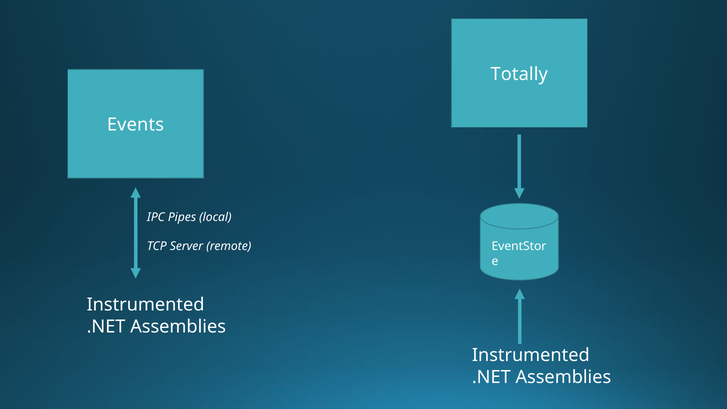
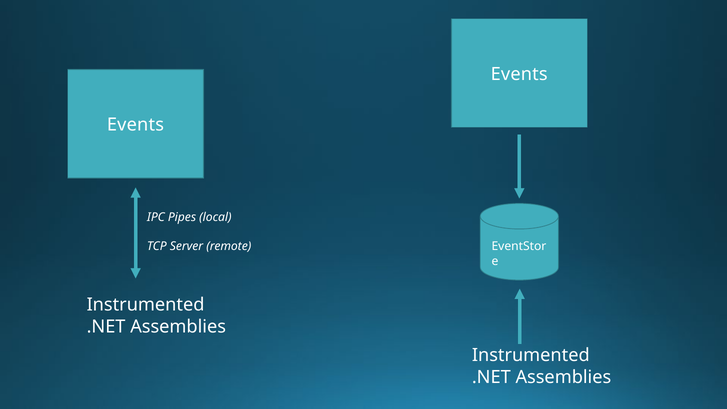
Totally at (519, 74): Totally -> Events
